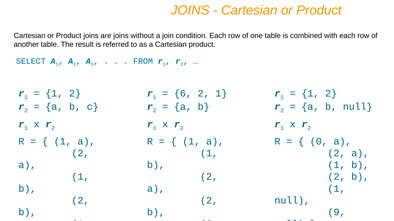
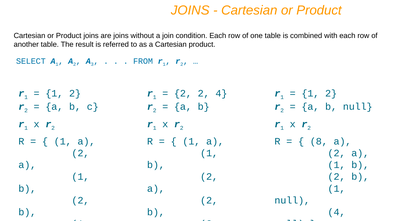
6 at (183, 94): 6 -> 2
2 1: 1 -> 4
0: 0 -> 8
9 at (337, 213): 9 -> 4
